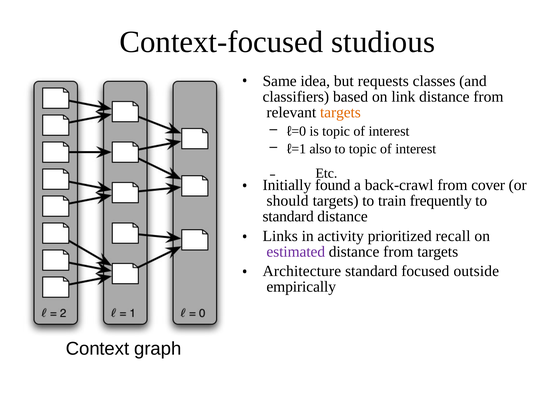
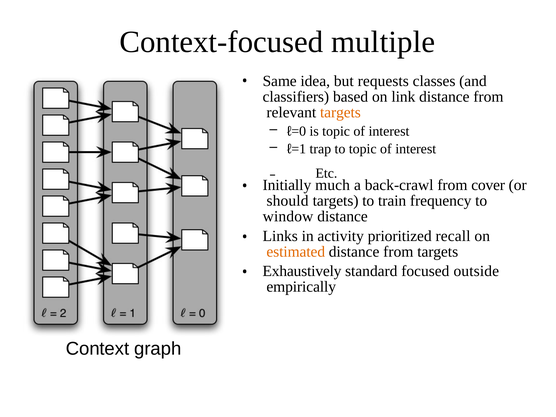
studious: studious -> multiple
also: also -> trap
found: found -> much
frequently: frequently -> frequency
standard at (288, 216): standard -> window
estimated colour: purple -> orange
Architecture: Architecture -> Exhaustively
